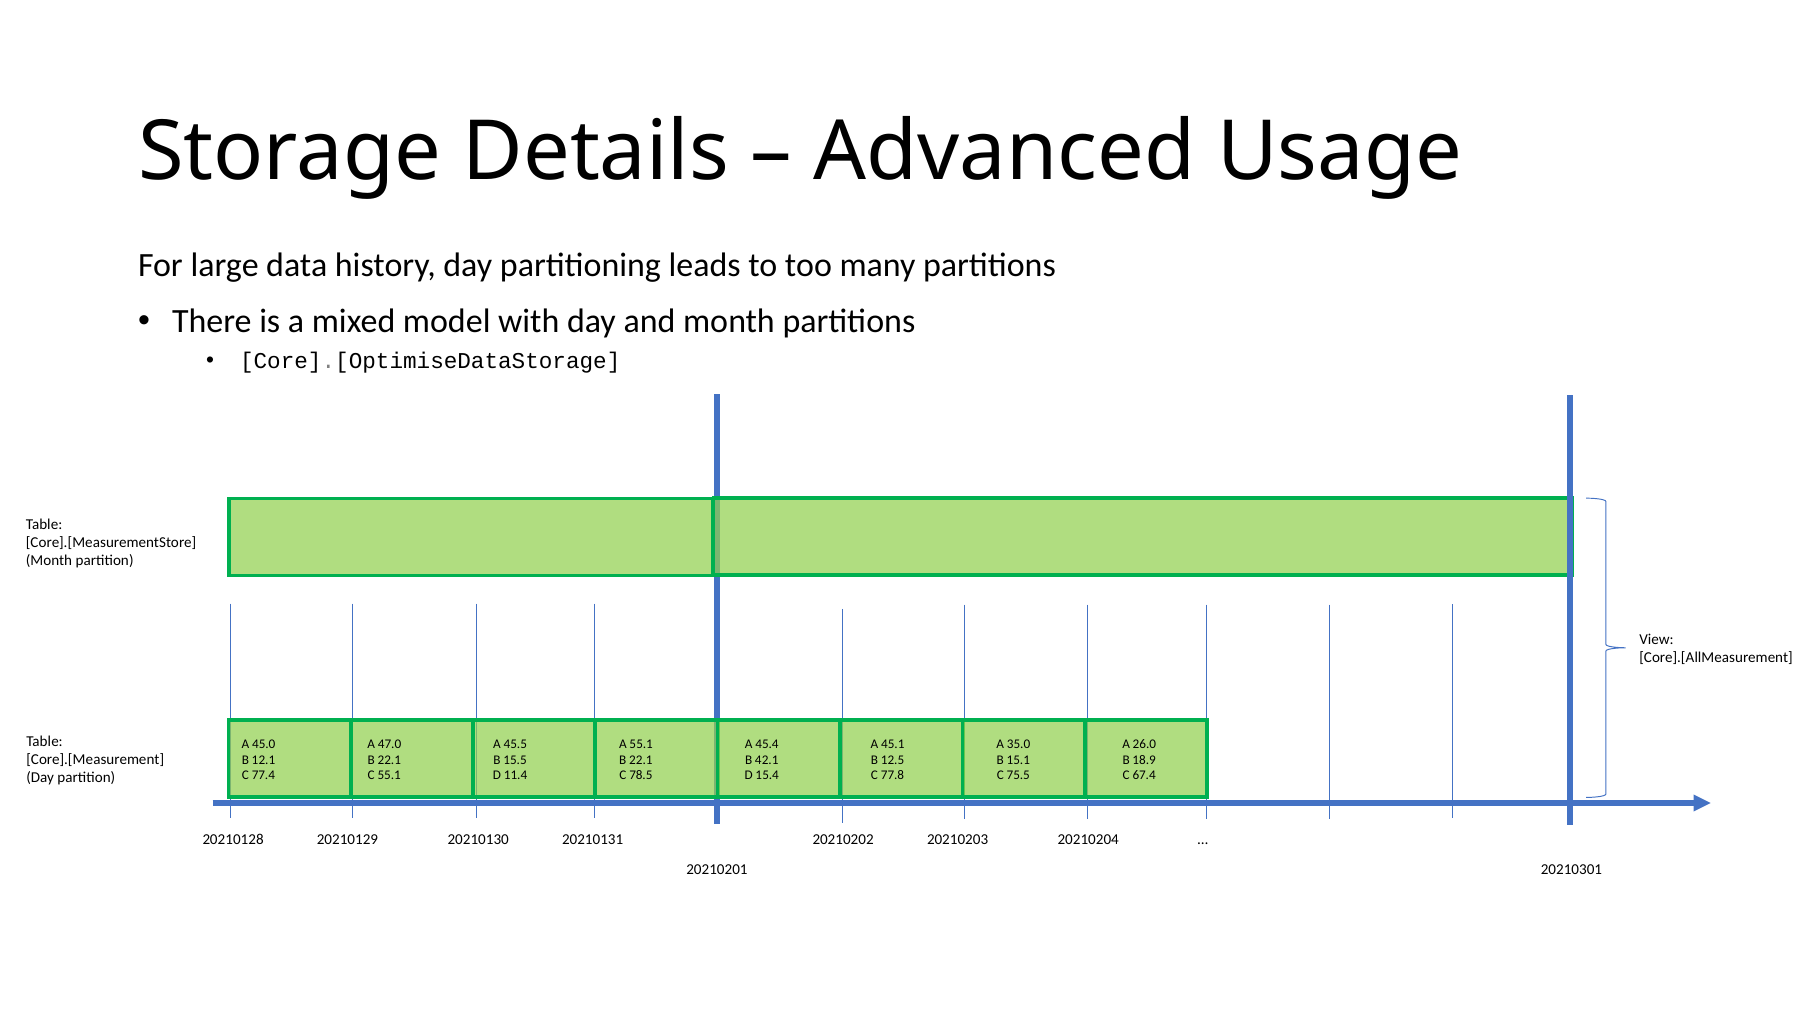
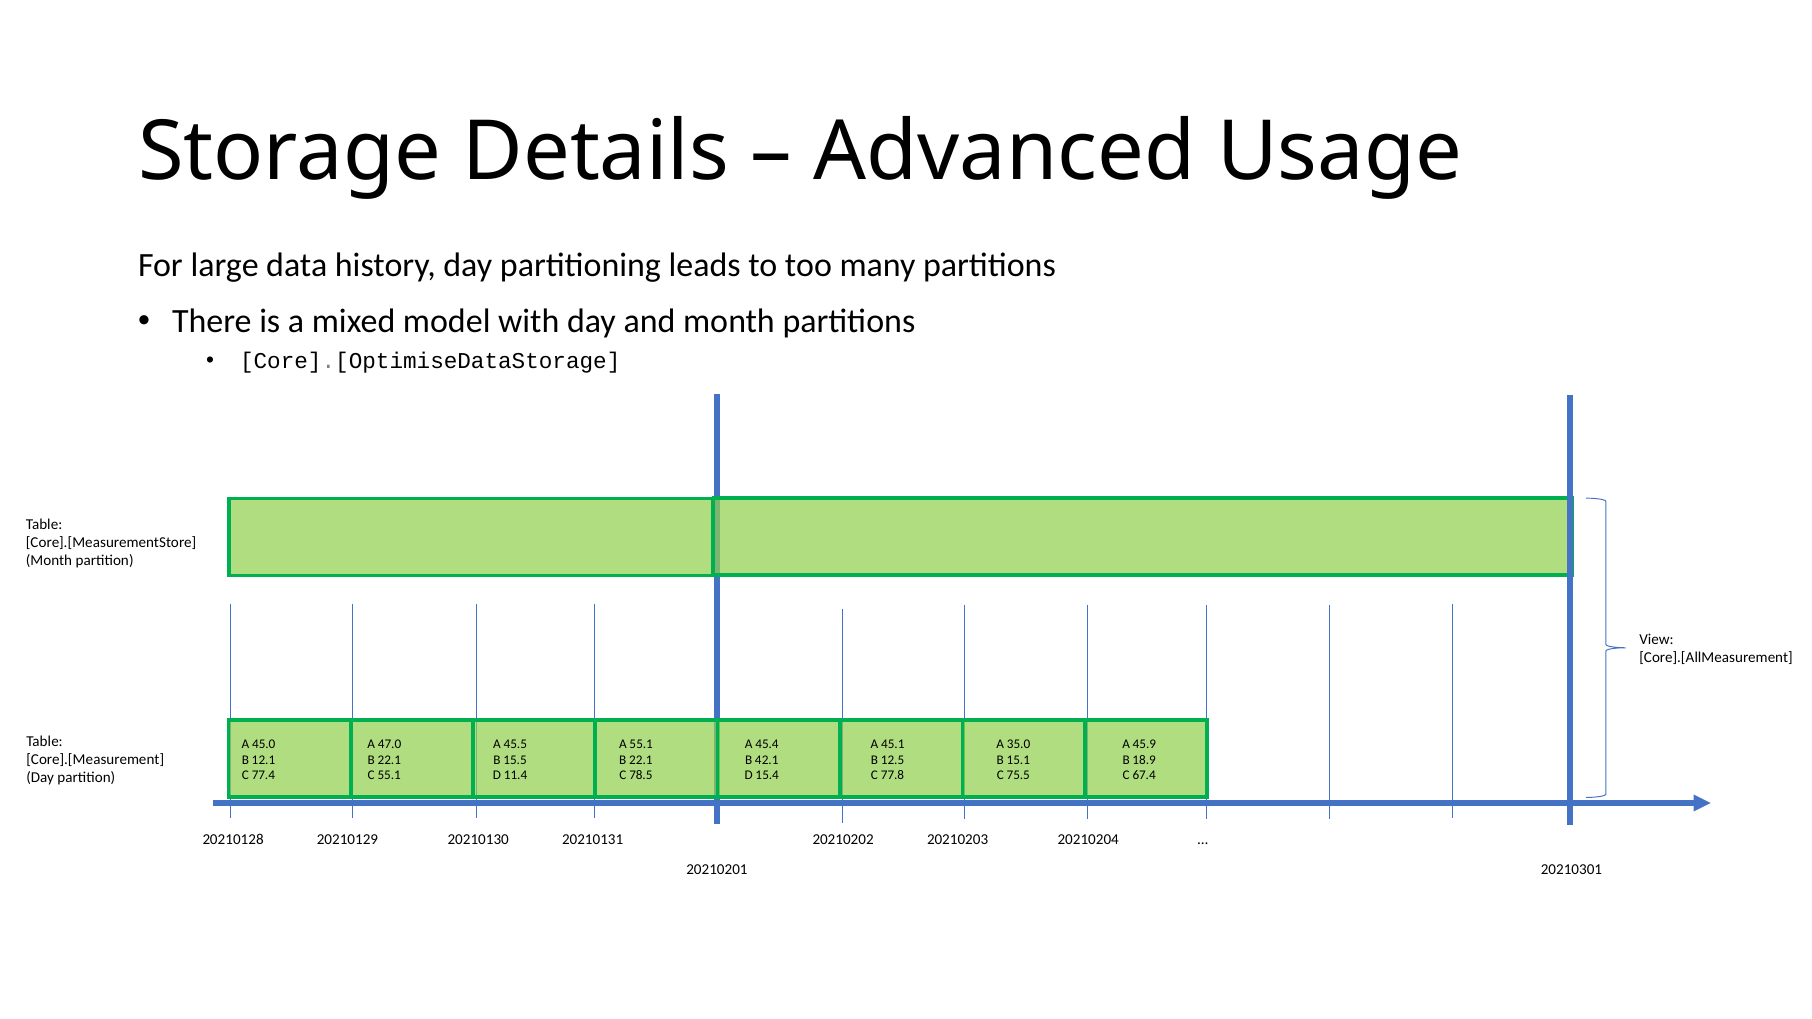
26.0: 26.0 -> 45.9
